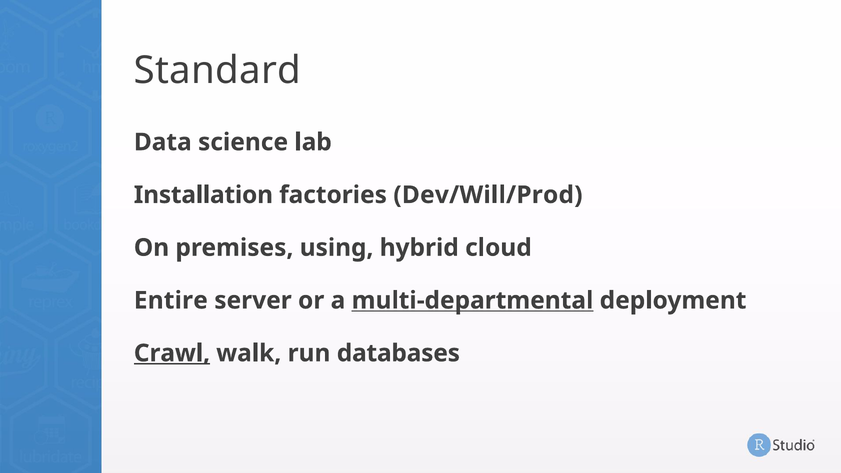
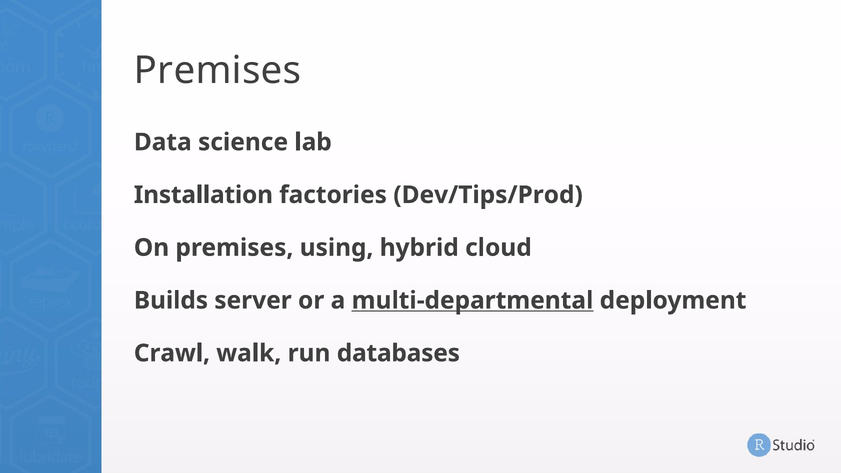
Standard at (217, 71): Standard -> Premises
Dev/Will/Prod: Dev/Will/Prod -> Dev/Tips/Prod
Entire: Entire -> Builds
Crawl underline: present -> none
